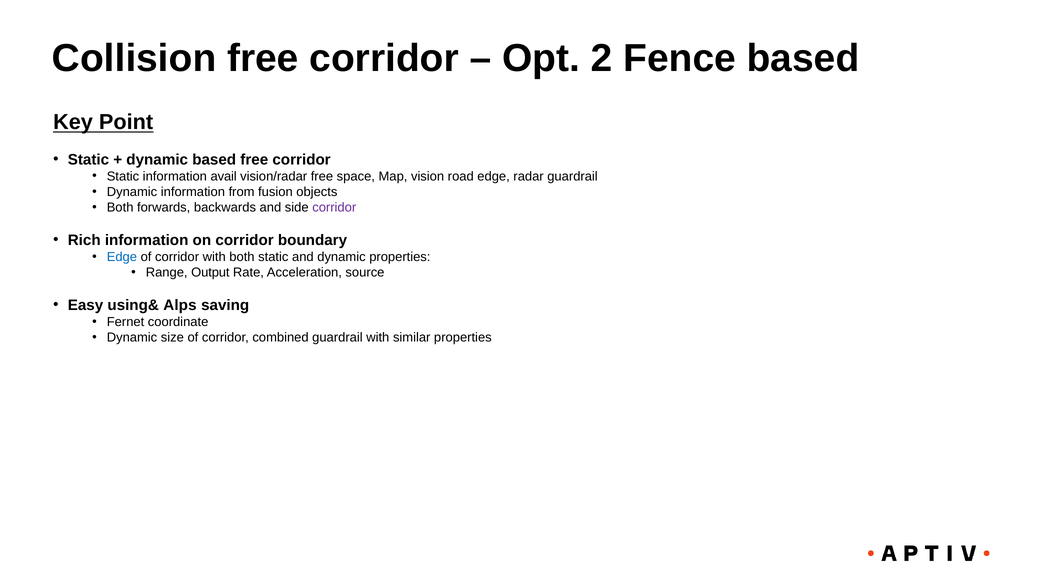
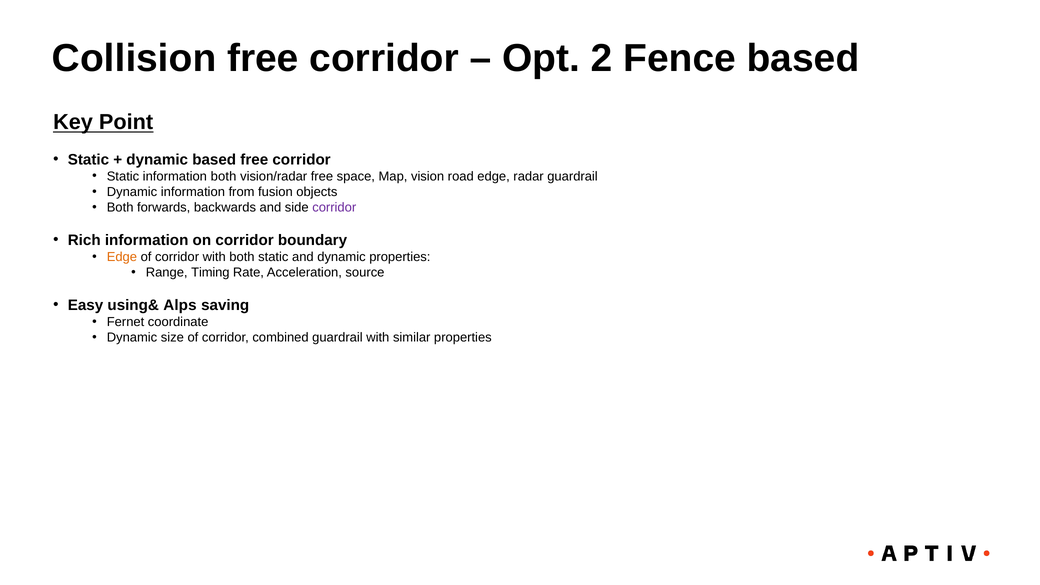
information avail: avail -> both
Edge at (122, 257) colour: blue -> orange
Output: Output -> Timing
